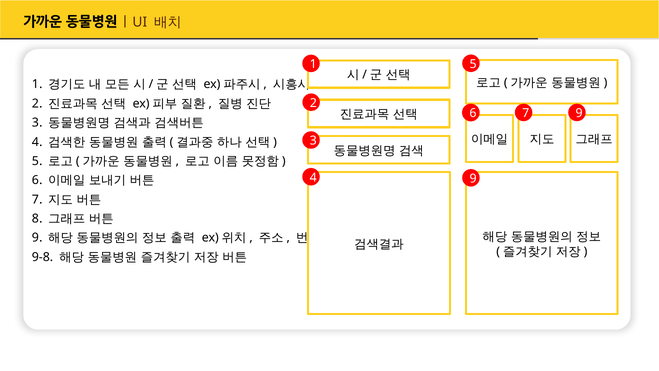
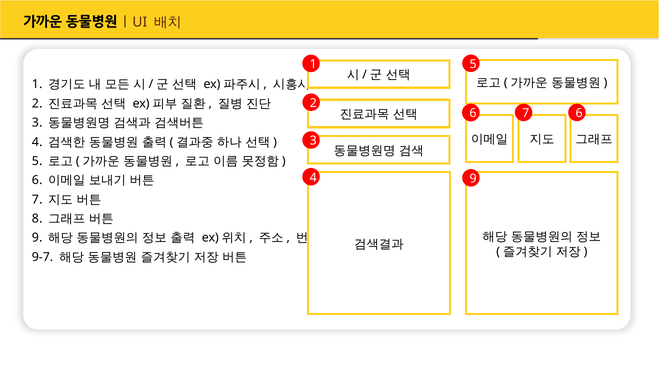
6 9: 9 -> 6
9-8: 9-8 -> 9-7
